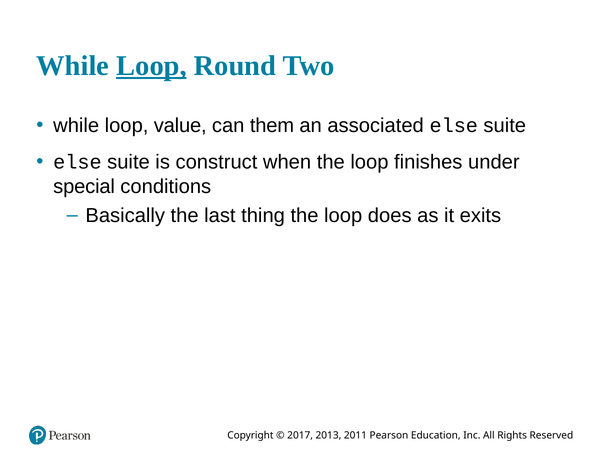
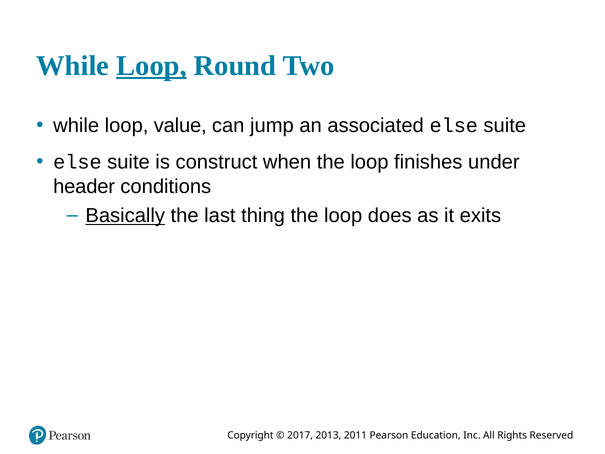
them: them -> jump
special: special -> header
Basically underline: none -> present
